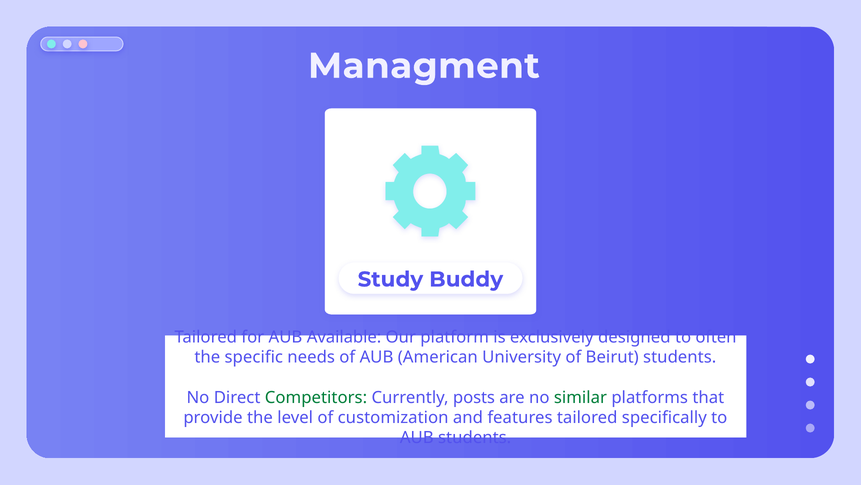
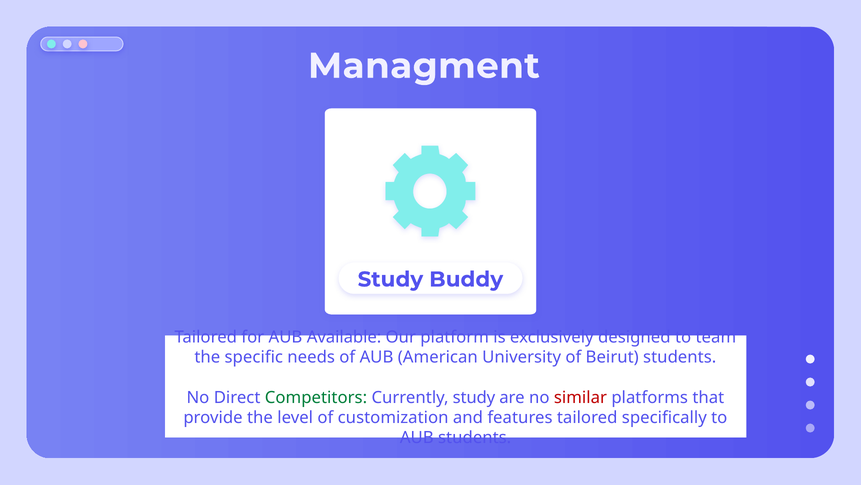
often: often -> team
Currently posts: posts -> study
similar colour: green -> red
